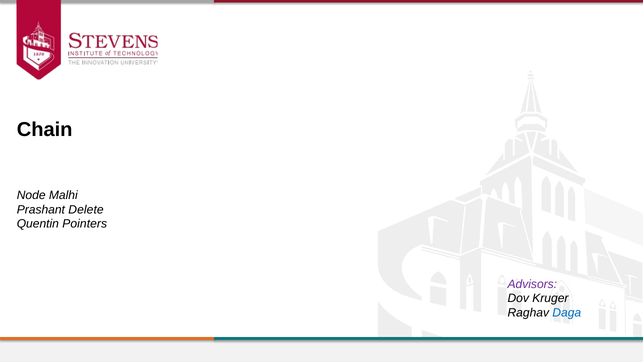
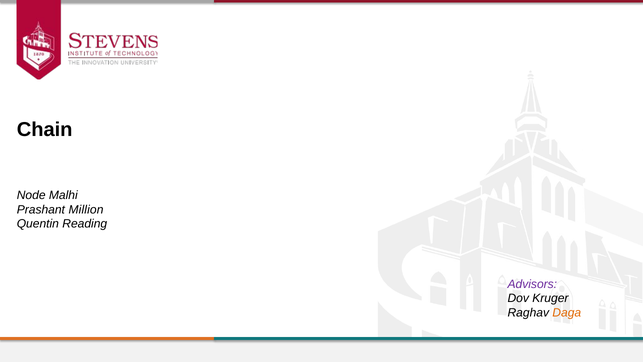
Delete: Delete -> Million
Pointers: Pointers -> Reading
Daga colour: blue -> orange
